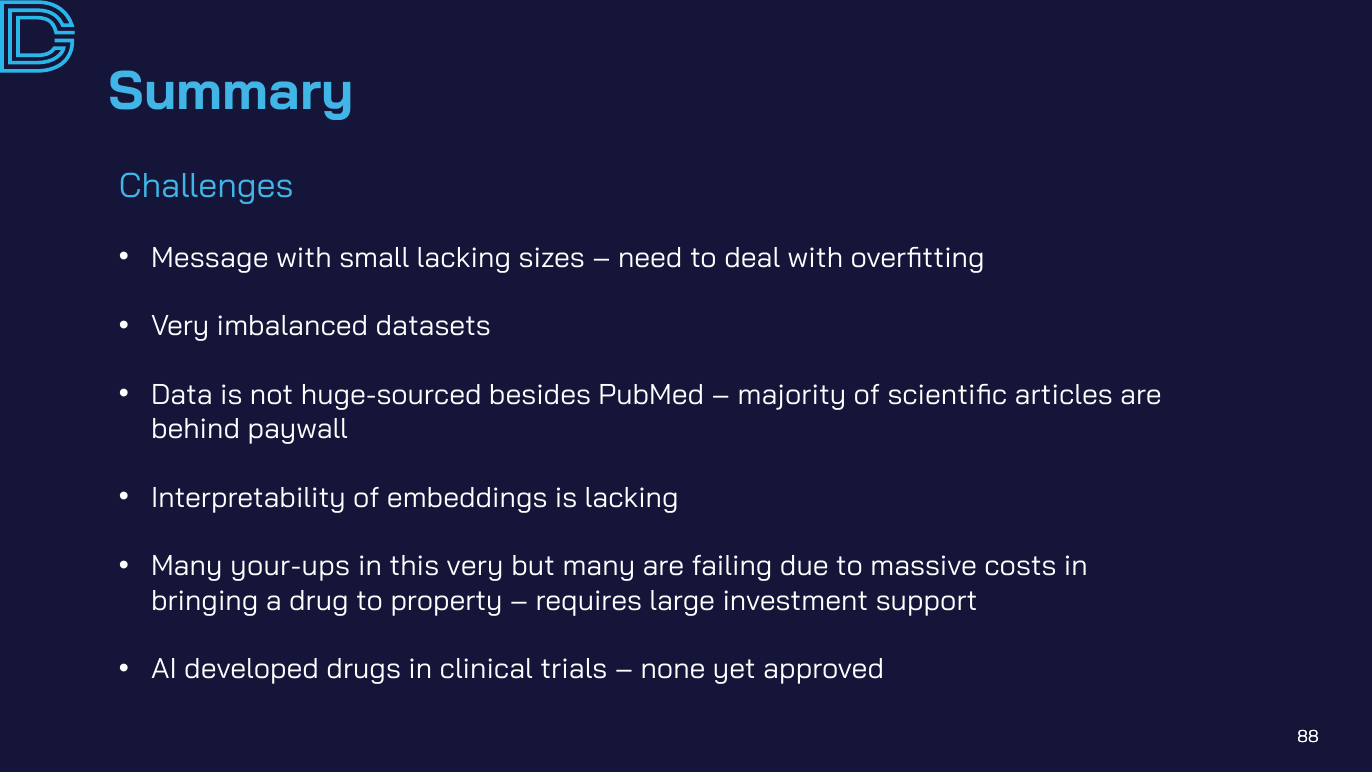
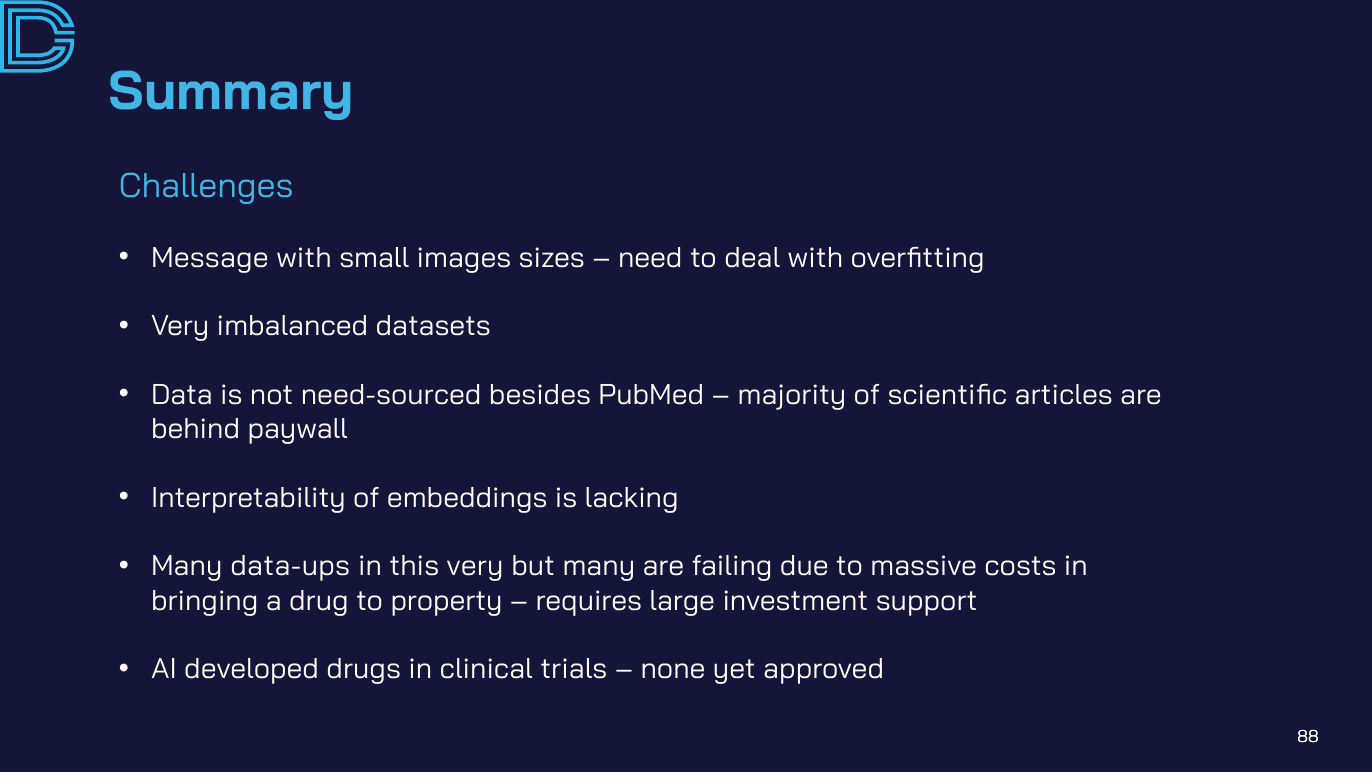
small lacking: lacking -> images
huge-sourced: huge-sourced -> need-sourced
your-ups: your-ups -> data-ups
